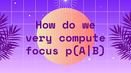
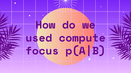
very: very -> used
